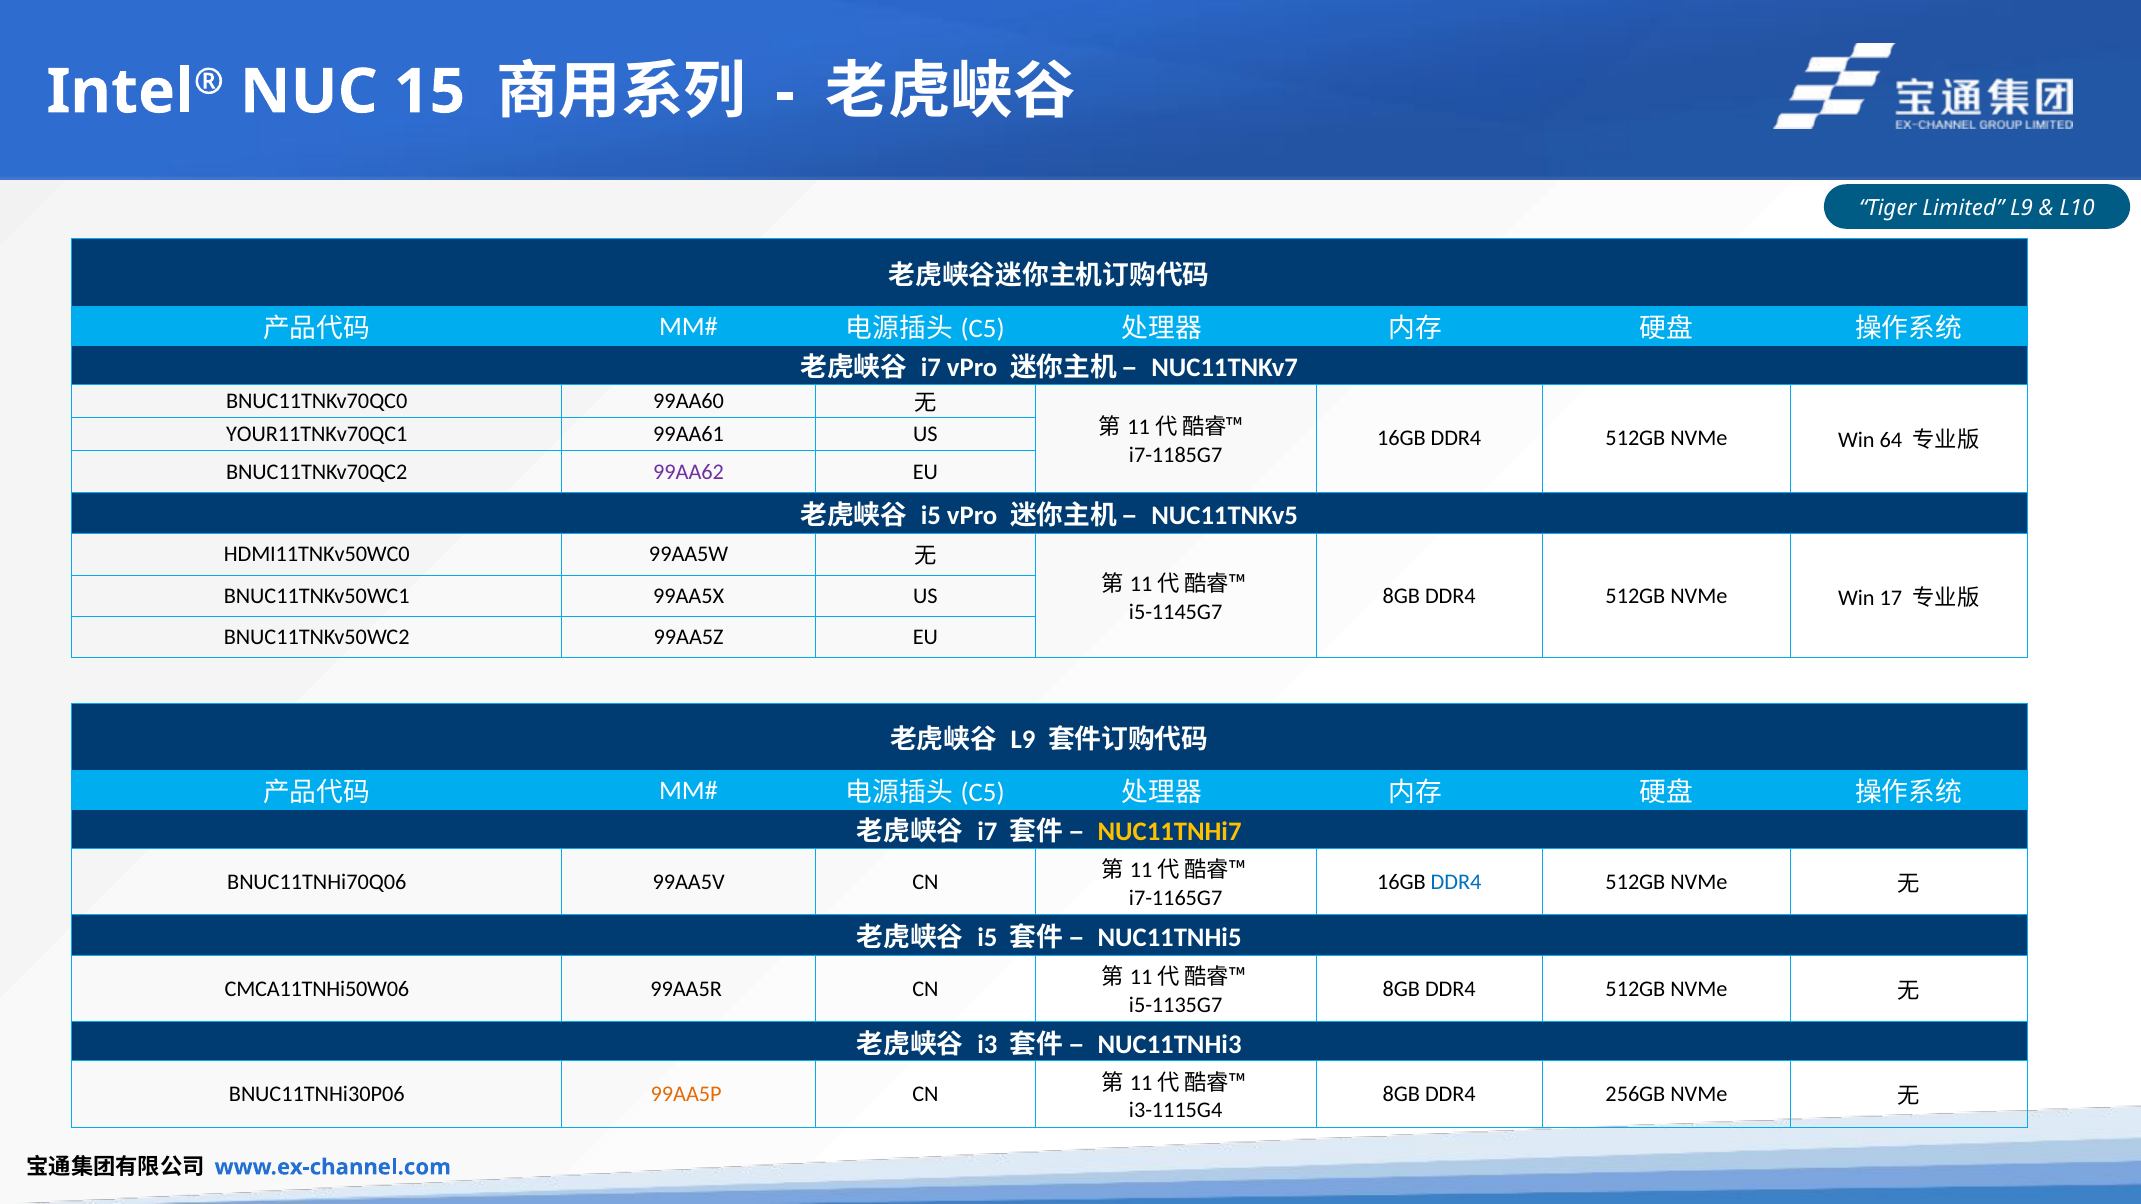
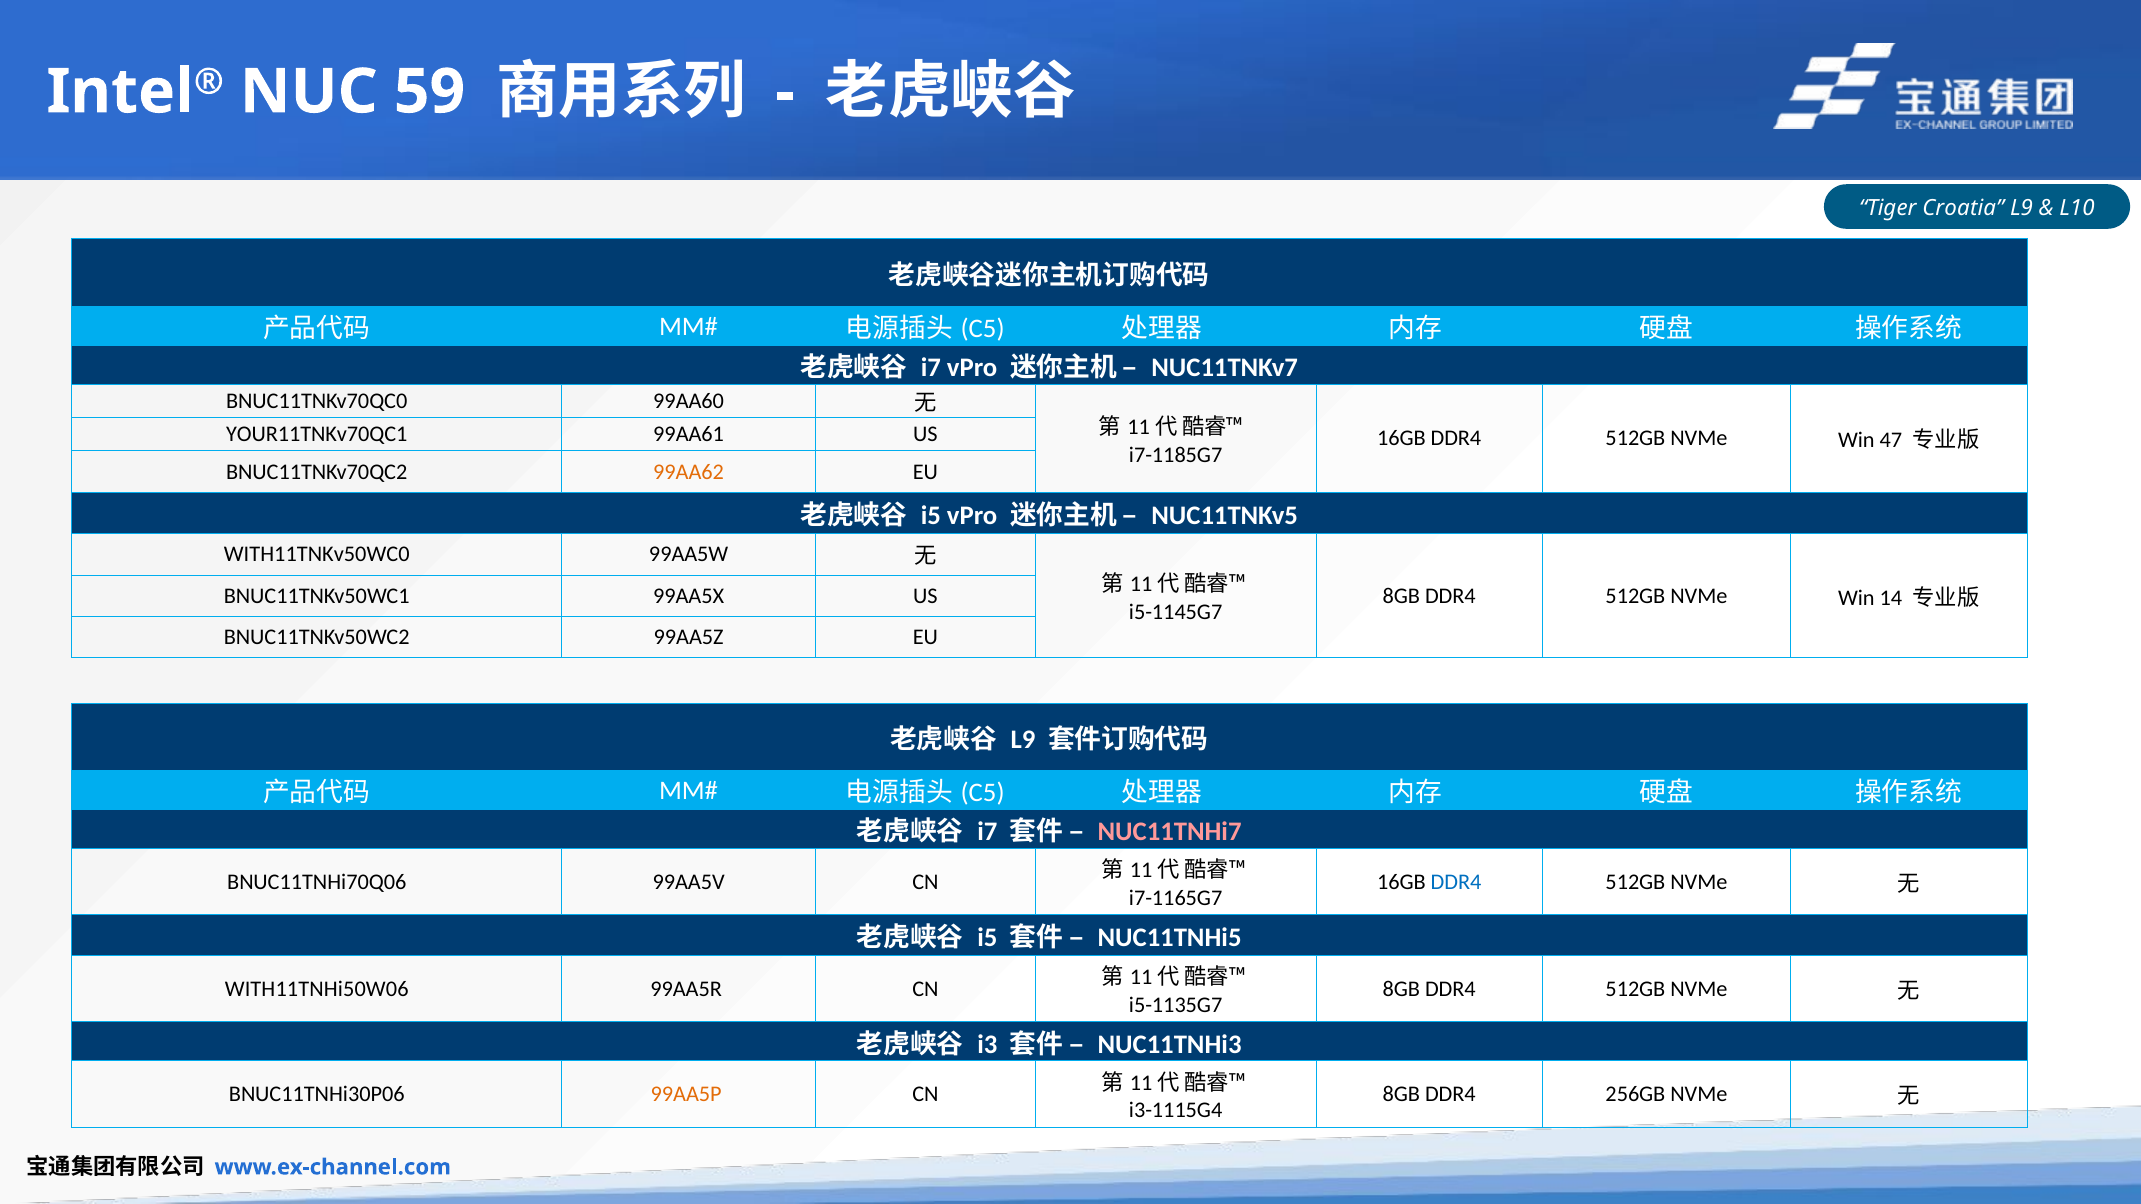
15: 15 -> 59
Limited: Limited -> Croatia
64: 64 -> 47
99AA62 colour: purple -> orange
HDMI11TNKv50WC0: HDMI11TNKv50WC0 -> WITH11TNKv50WC0
17: 17 -> 14
NUC11TNHi7 colour: yellow -> pink
CMCA11TNHi50W06: CMCA11TNHi50W06 -> WITH11TNHi50W06
